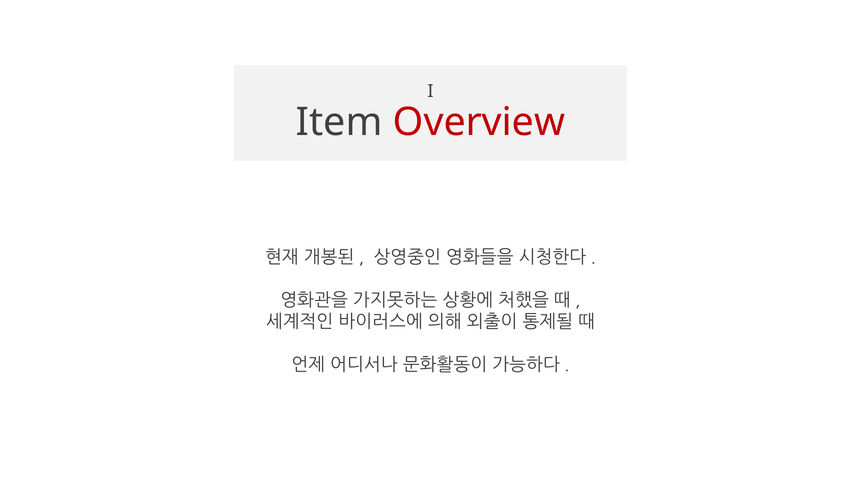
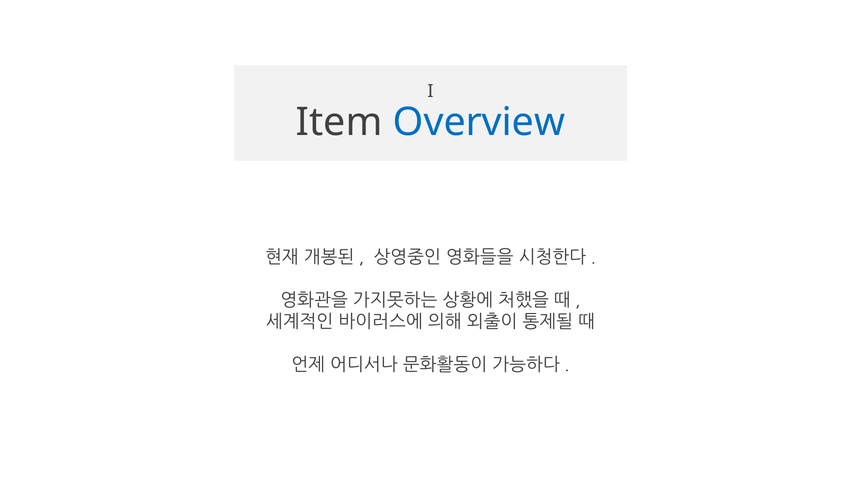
Overview colour: red -> blue
